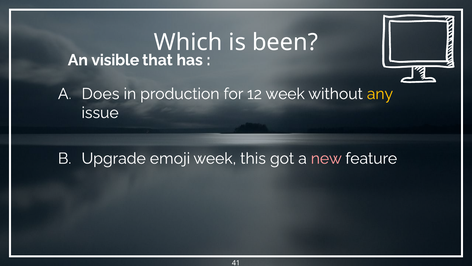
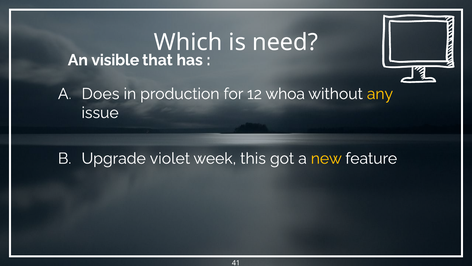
been: been -> need
12 week: week -> whoa
emoji: emoji -> violet
new colour: pink -> yellow
